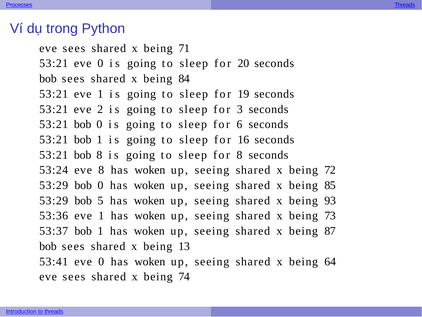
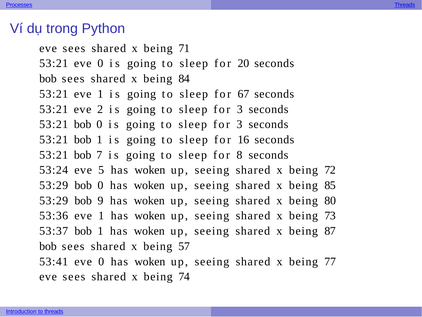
19: 19 -> 67
6 at (239, 124): 6 -> 3
bob 8: 8 -> 7
eve 8: 8 -> 5
5: 5 -> 9
93: 93 -> 80
13: 13 -> 57
64: 64 -> 77
